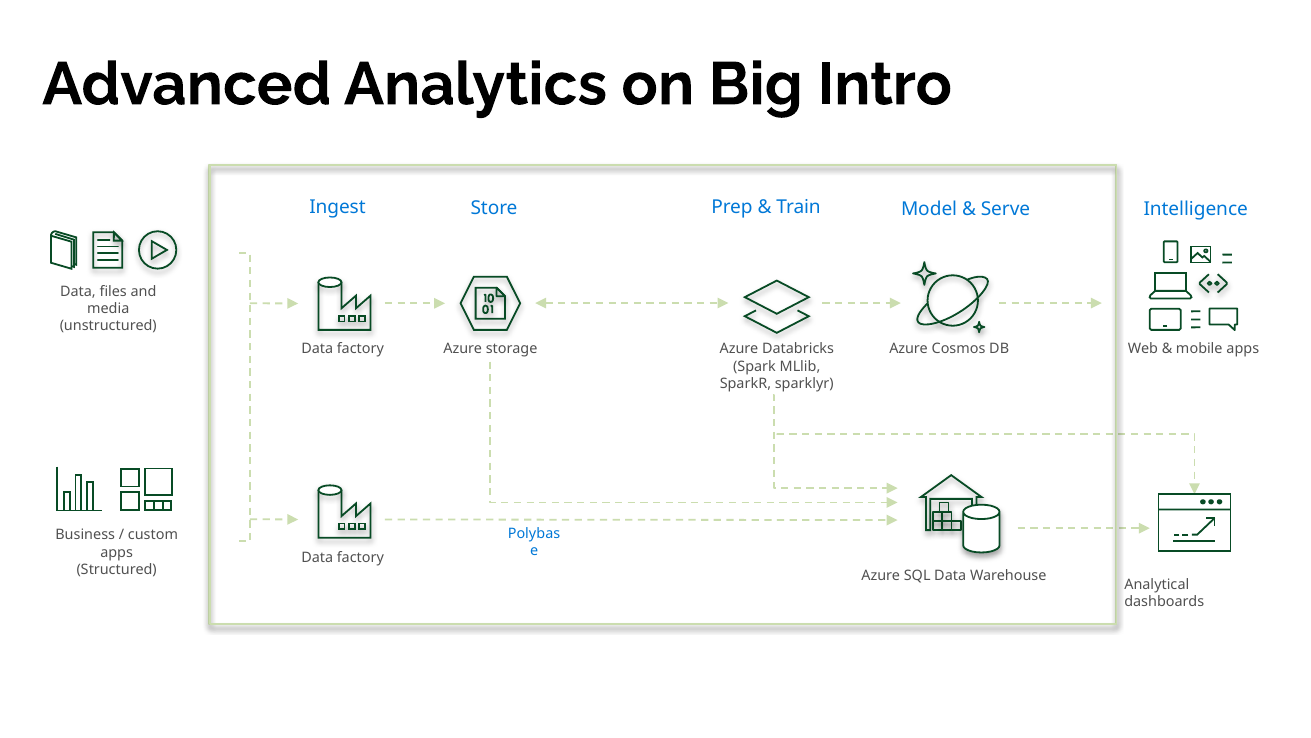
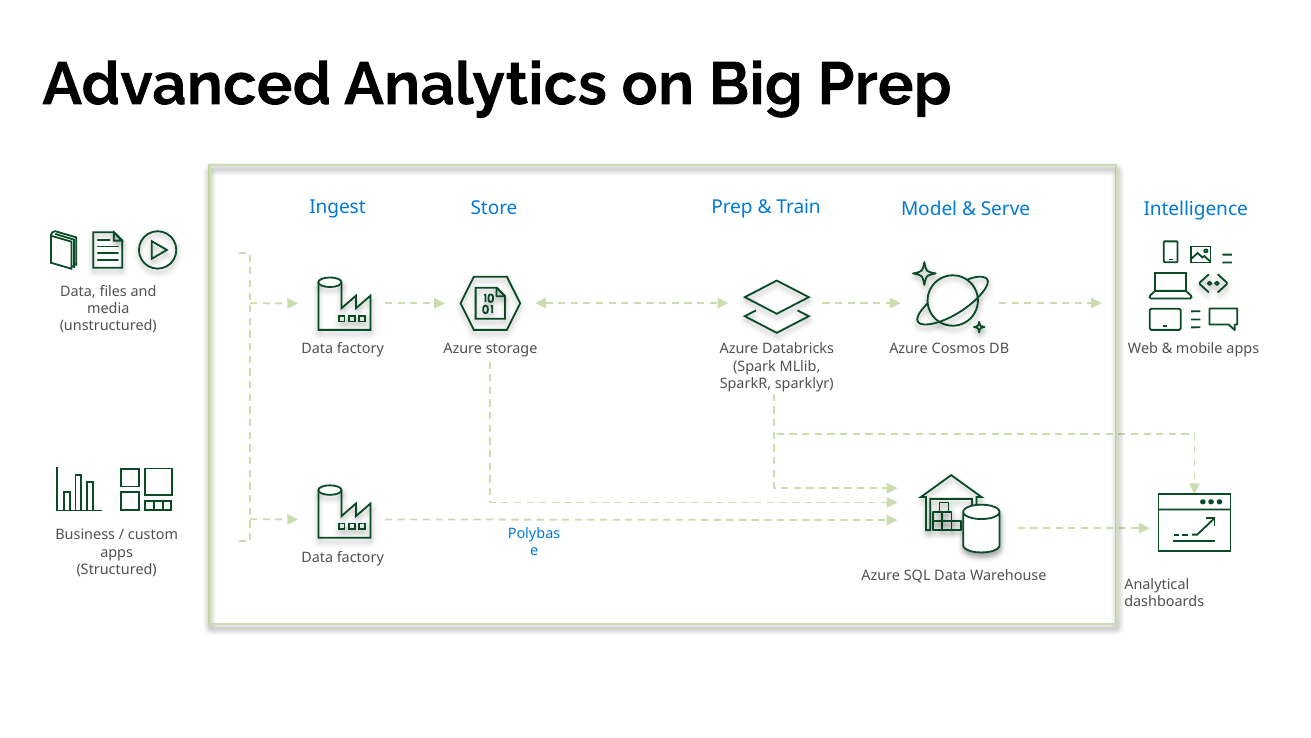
Big Intro: Intro -> Prep
